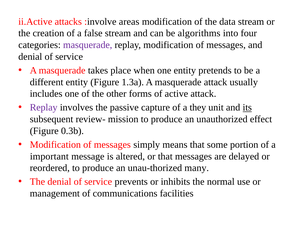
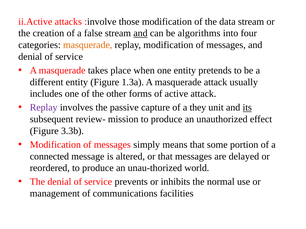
areas: areas -> those
and at (140, 33) underline: none -> present
masquerade at (88, 45) colour: purple -> orange
0.3b: 0.3b -> 3.3b
important: important -> connected
many: many -> world
